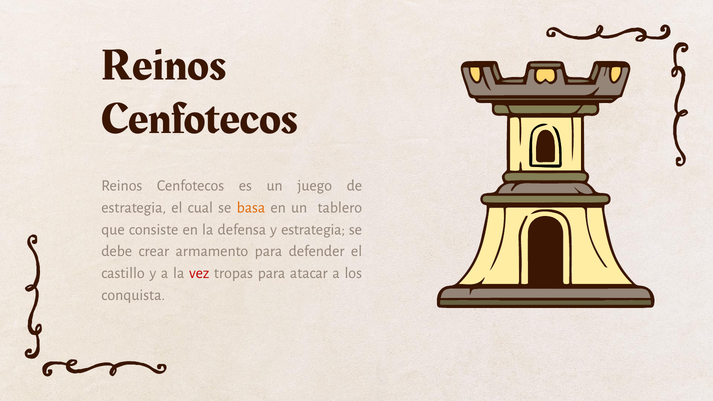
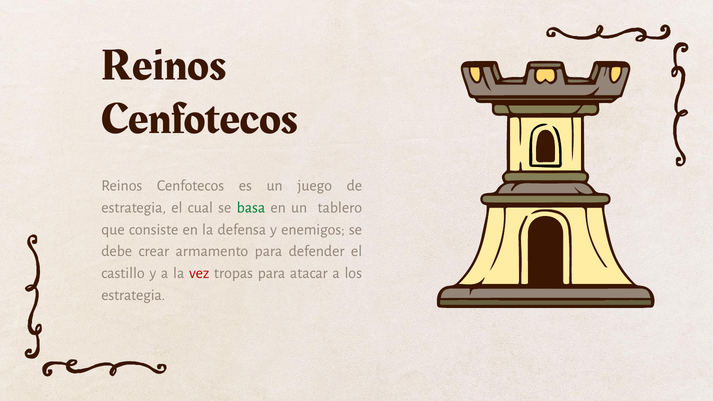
basa colour: orange -> green
y estrategia: estrategia -> enemigos
conquista at (133, 295): conquista -> estrategia
